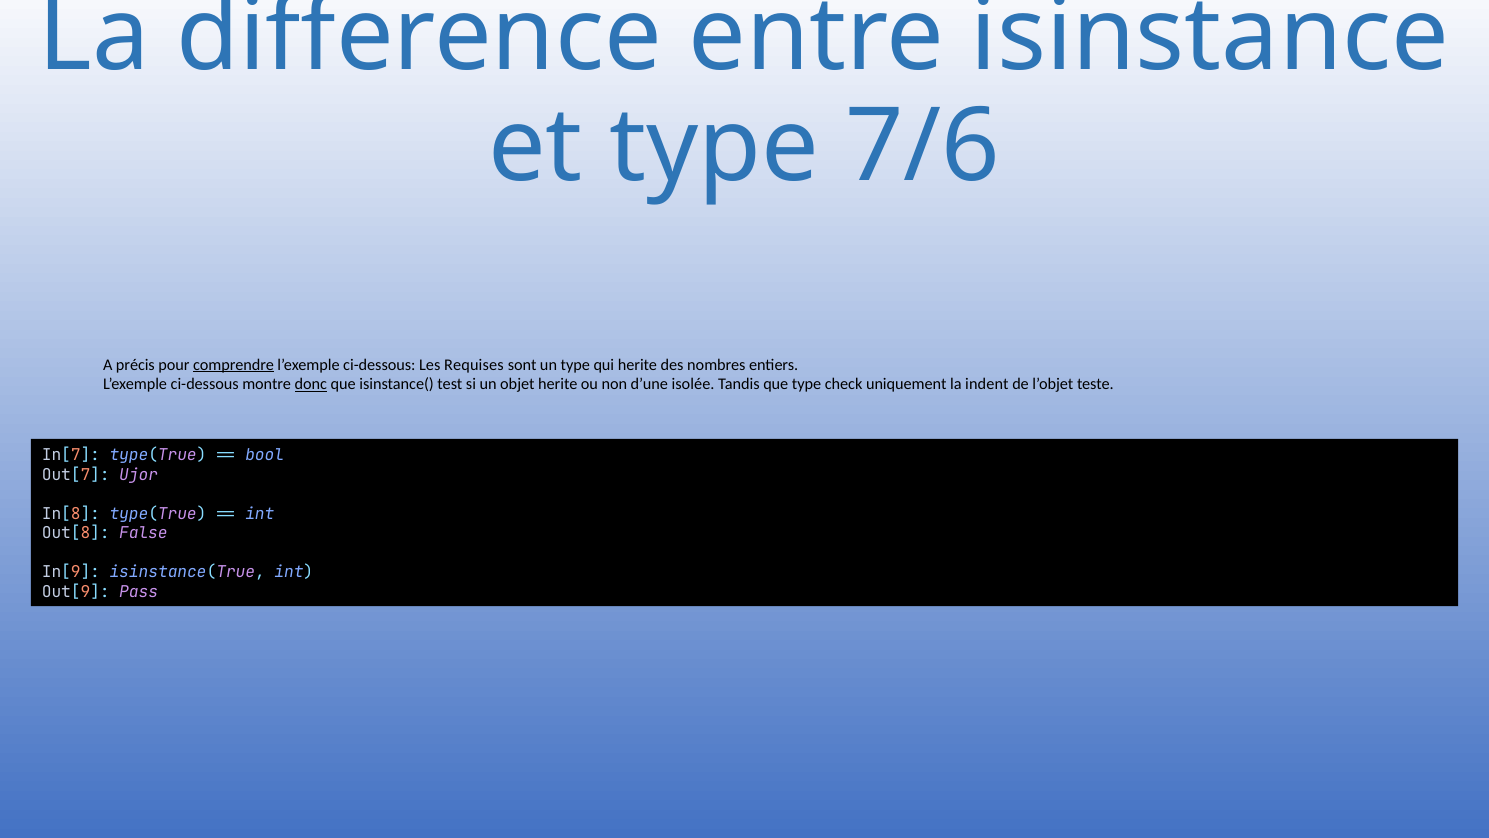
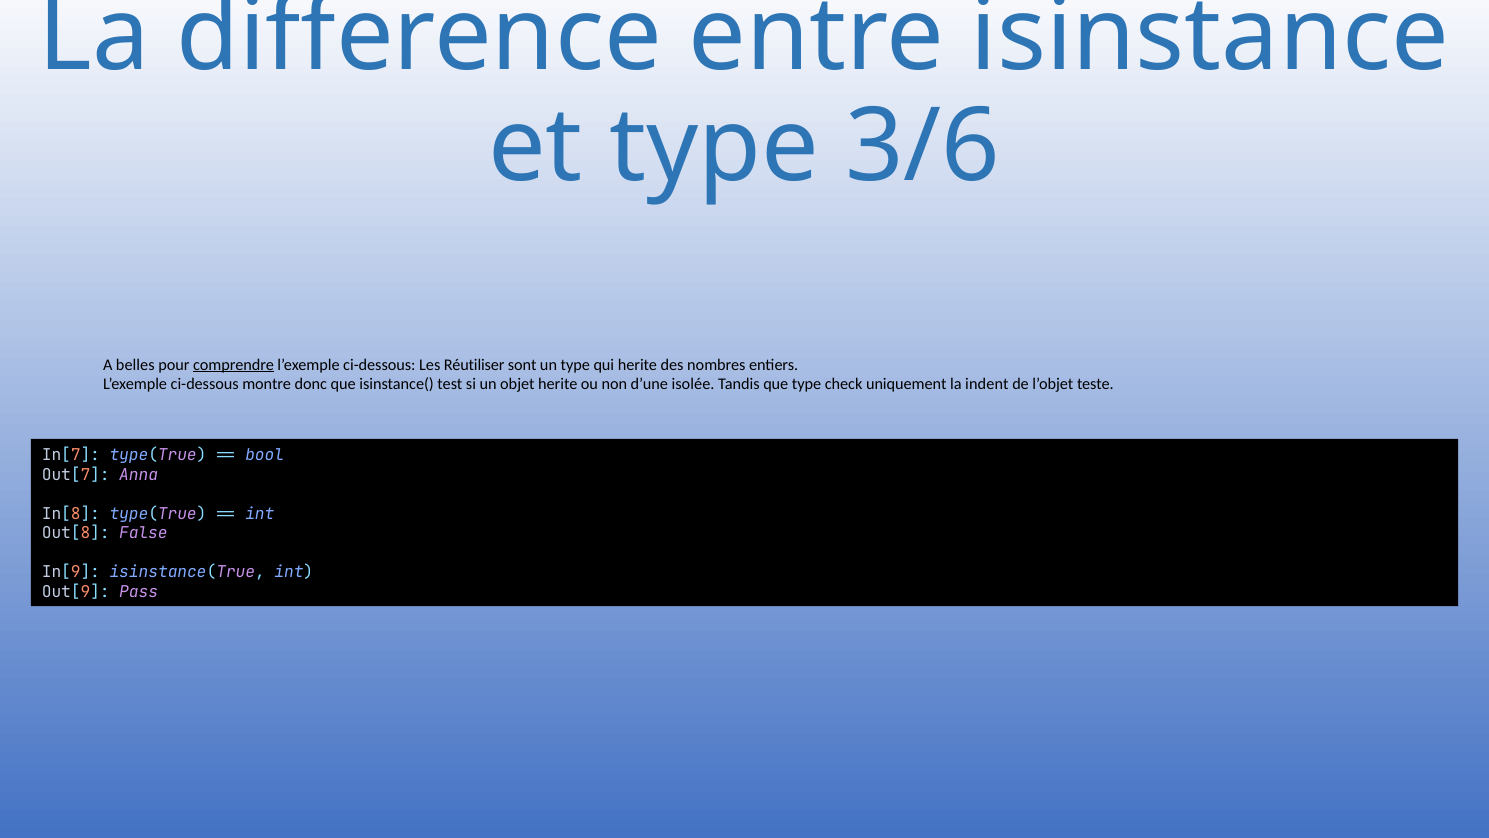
7/6: 7/6 -> 3/6
précis: précis -> belles
Requises: Requises -> Réutiliser
donc underline: present -> none
Ujor: Ujor -> Anna
